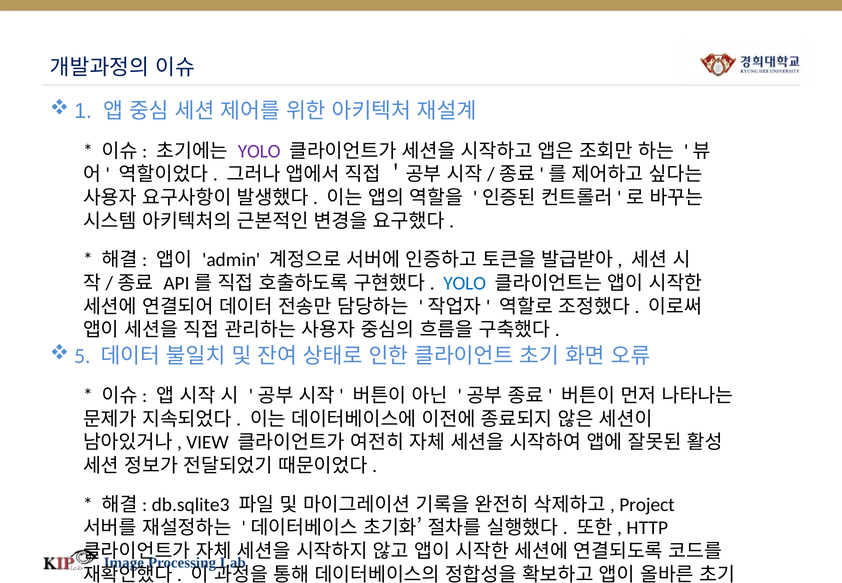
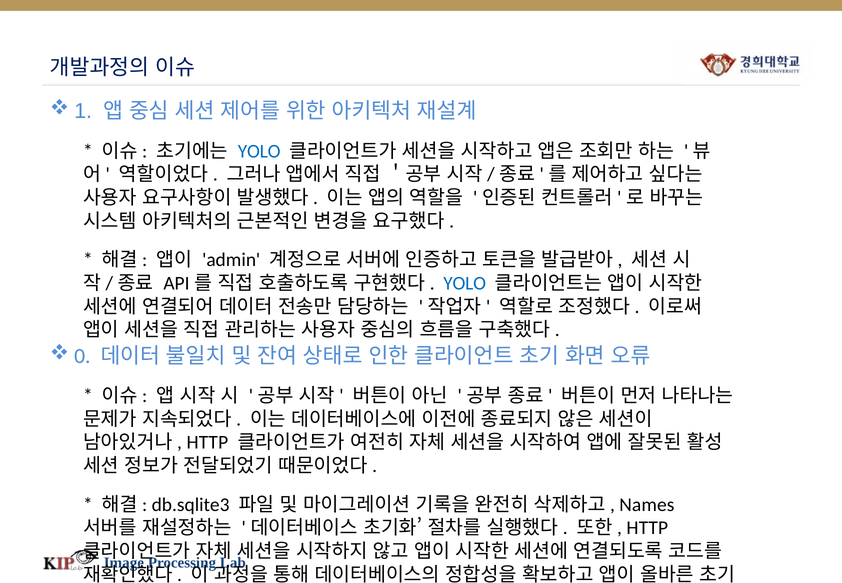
YOLO at (259, 151) colour: purple -> blue
5: 5 -> 0
VIEW at (207, 442): VIEW -> HTTP
Project: Project -> Names
